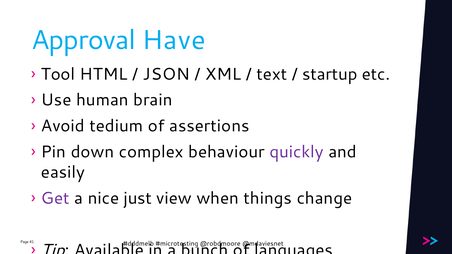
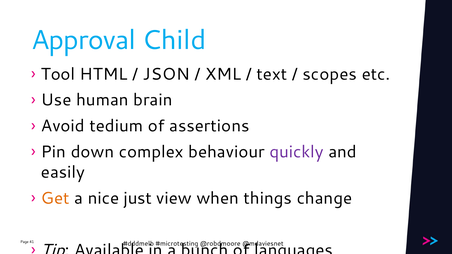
Have: Have -> Child
startup: startup -> scopes
Get colour: purple -> orange
